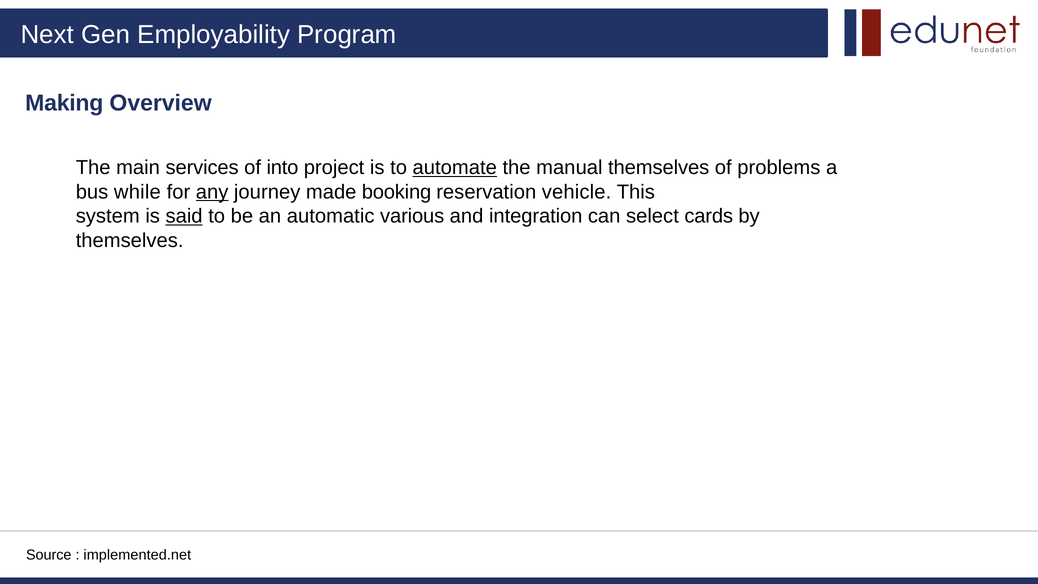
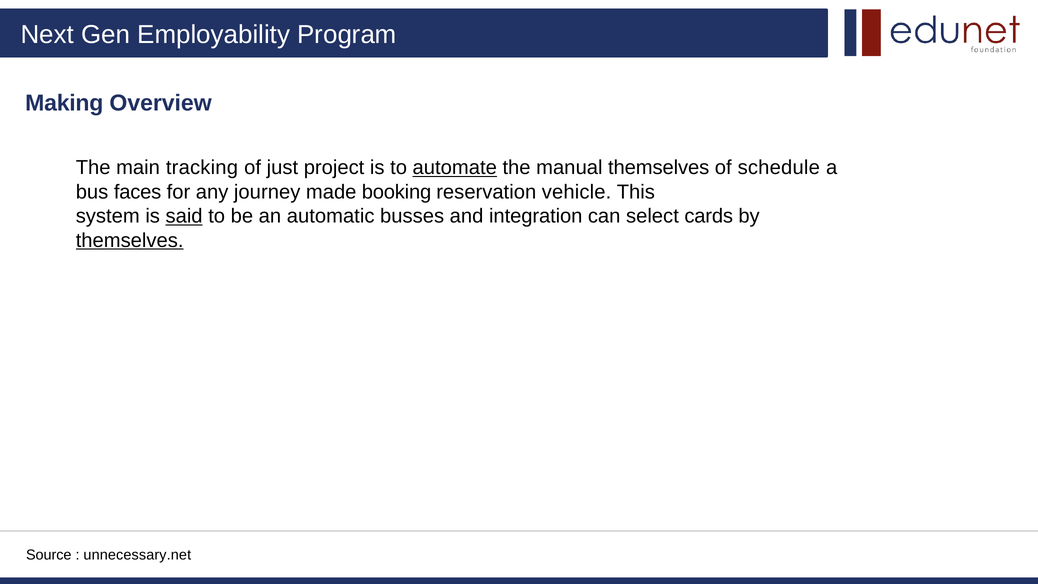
services: services -> tracking
into: into -> just
problems: problems -> schedule
while: while -> faces
any underline: present -> none
various: various -> busses
themselves at (130, 240) underline: none -> present
implemented.net: implemented.net -> unnecessary.net
